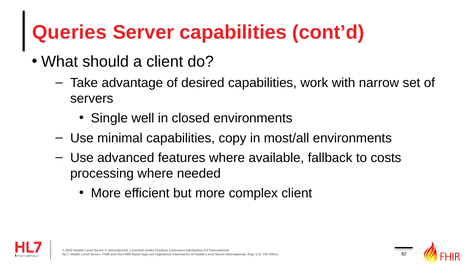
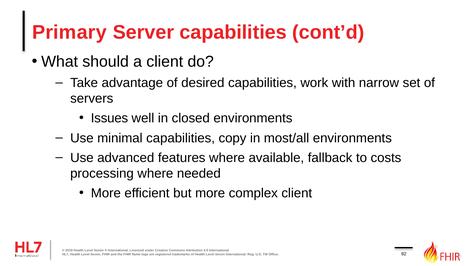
Queries: Queries -> Primary
Single: Single -> Issues
